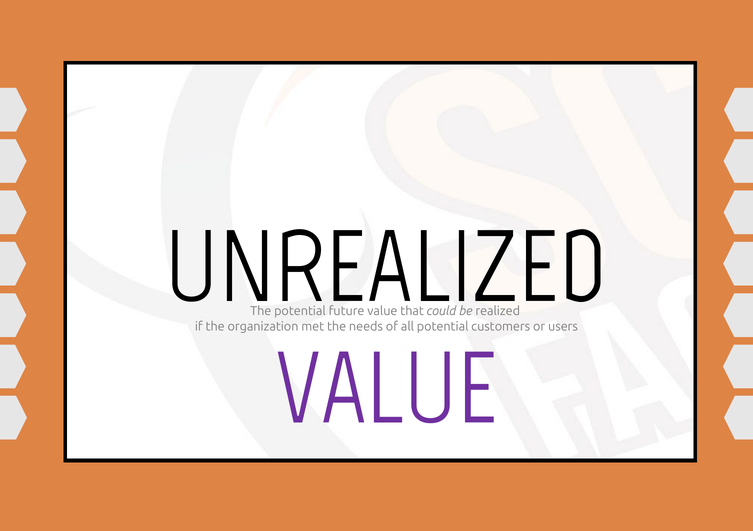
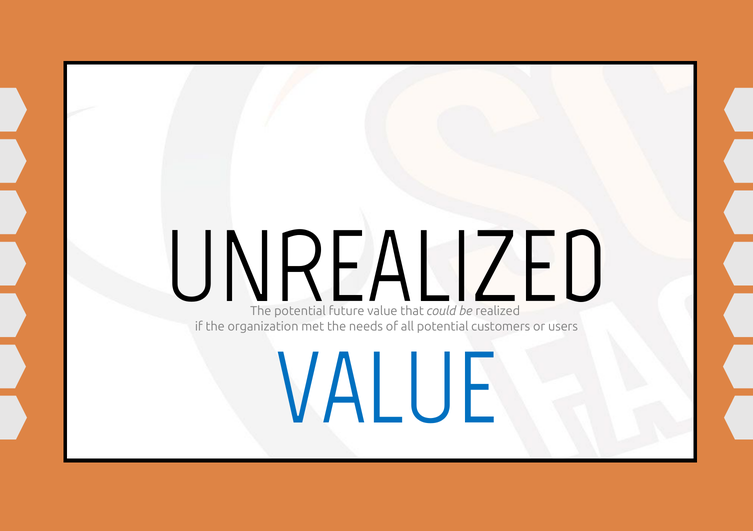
VALUE at (387, 389) colour: purple -> blue
